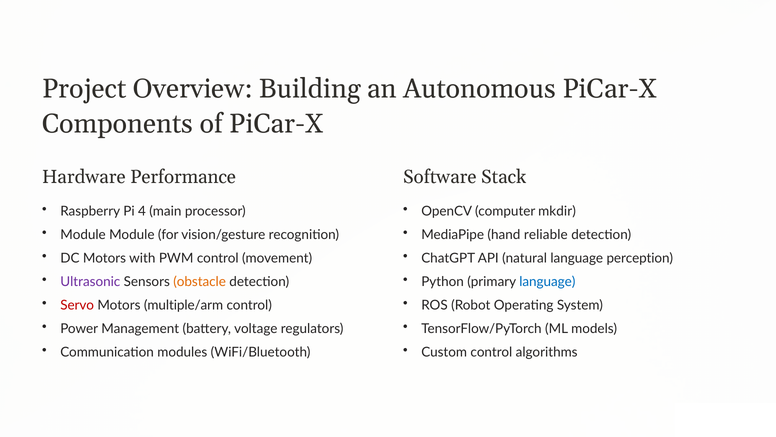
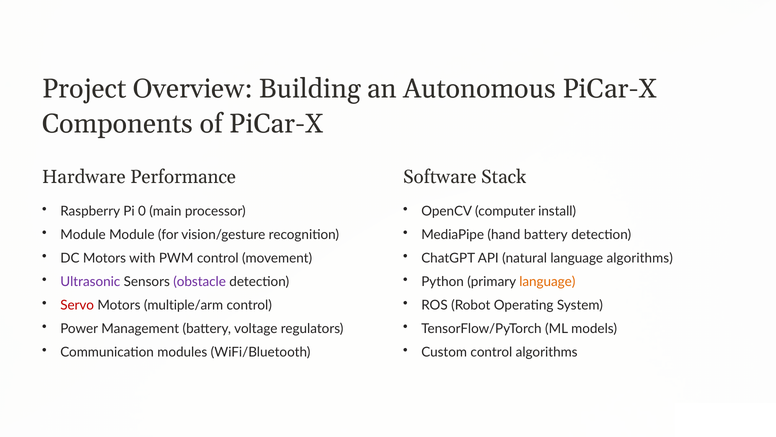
4: 4 -> 0
mkdir: mkdir -> install
hand reliable: reliable -> battery
language perception: perception -> algorithms
obstacle colour: orange -> purple
language at (547, 281) colour: blue -> orange
